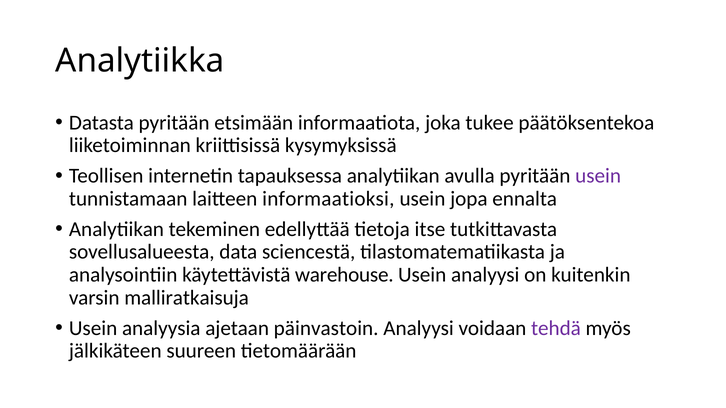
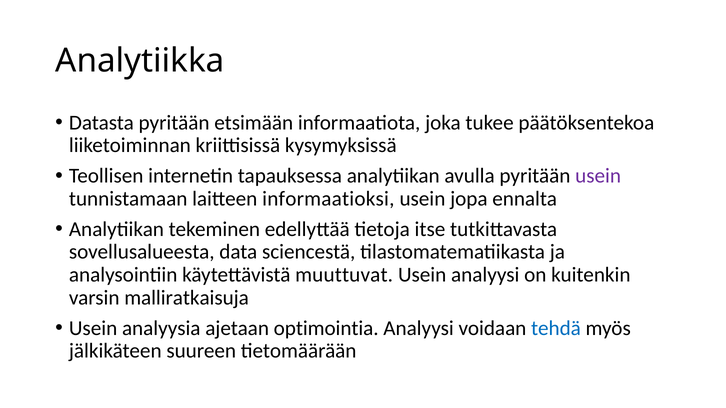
warehouse: warehouse -> muuttuvat
päinvastoin: päinvastoin -> optimointia
tehdä colour: purple -> blue
